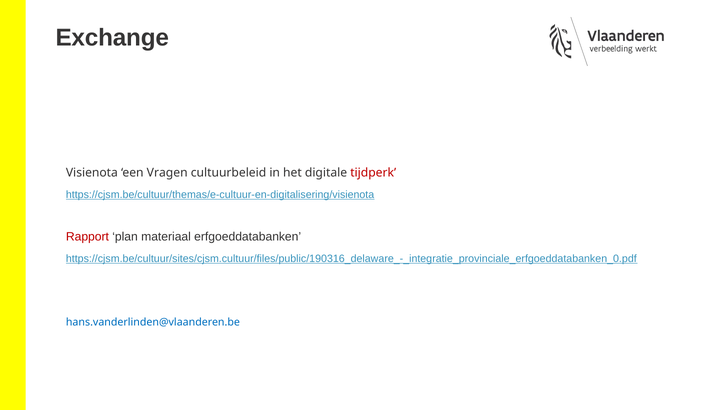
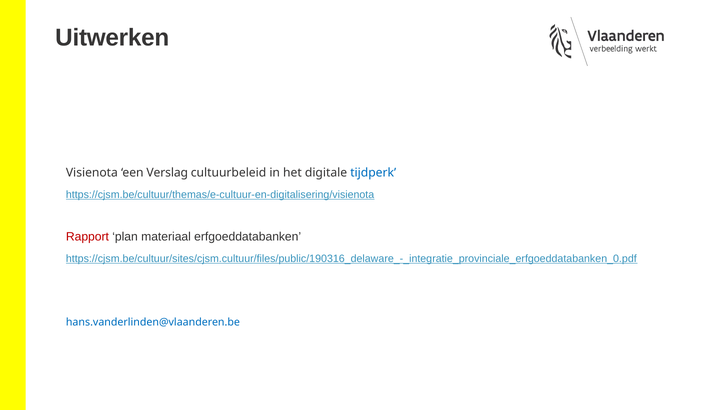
Exchange: Exchange -> Uitwerken
Vragen: Vragen -> Verslag
tijdperk colour: red -> blue
